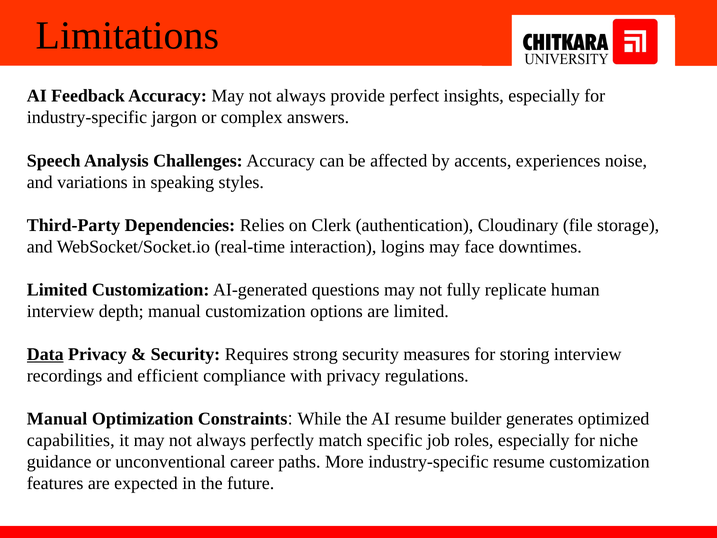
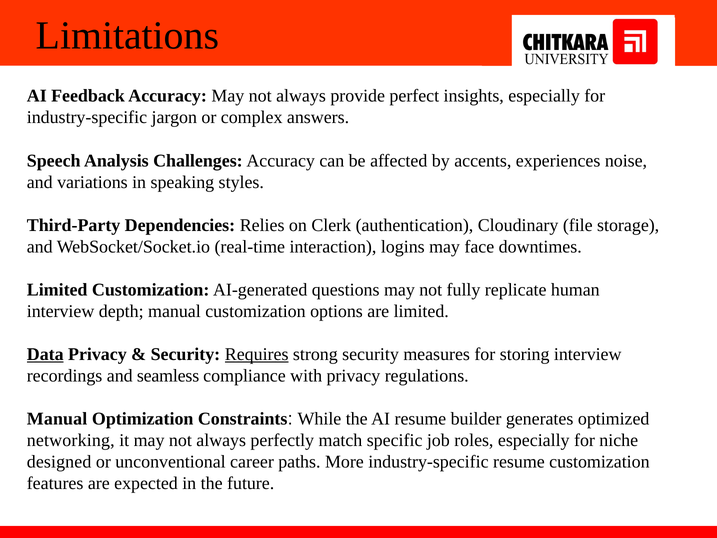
Requires underline: none -> present
efficient: efficient -> seamless
capabilities: capabilities -> networking
guidance: guidance -> designed
